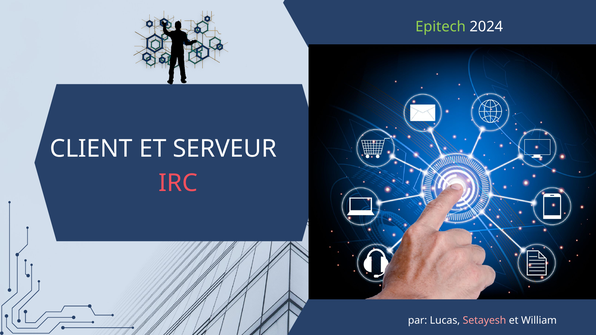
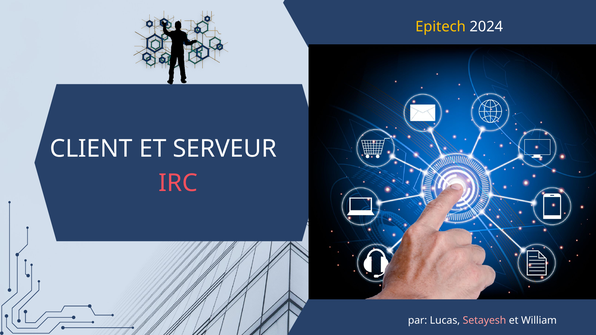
Epitech colour: light green -> yellow
